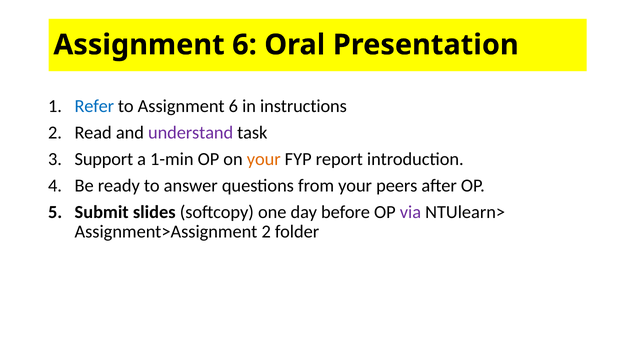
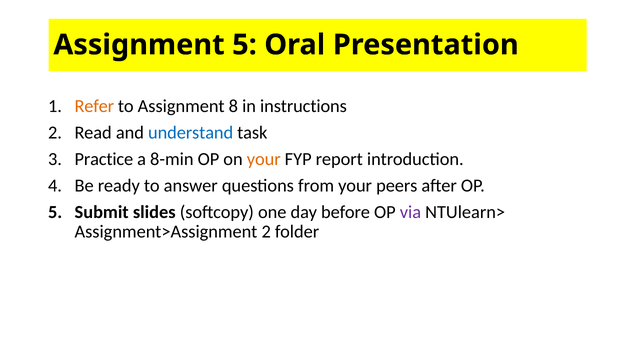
6 at (244, 45): 6 -> 5
Refer colour: blue -> orange
to Assignment 6: 6 -> 8
understand colour: purple -> blue
Support: Support -> Practice
1-min: 1-min -> 8-min
